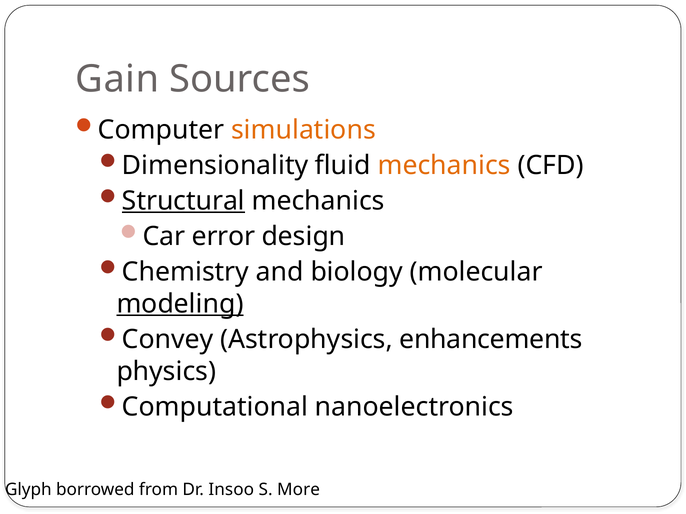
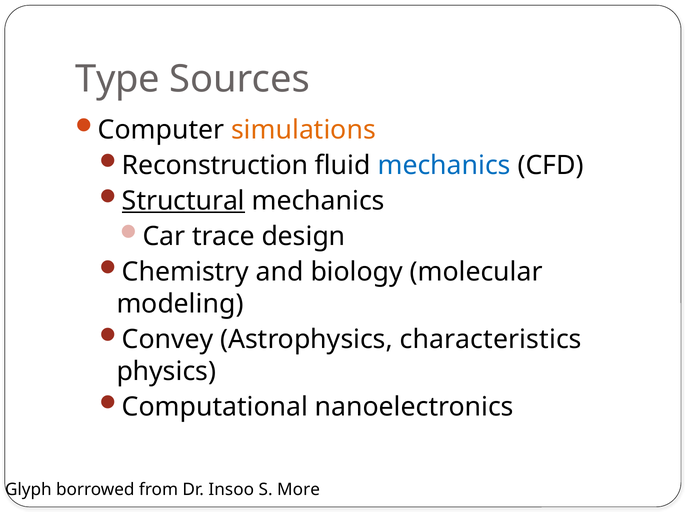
Gain: Gain -> Type
Dimensionality: Dimensionality -> Reconstruction
mechanics at (444, 165) colour: orange -> blue
error: error -> trace
modeling underline: present -> none
enhancements: enhancements -> characteristics
